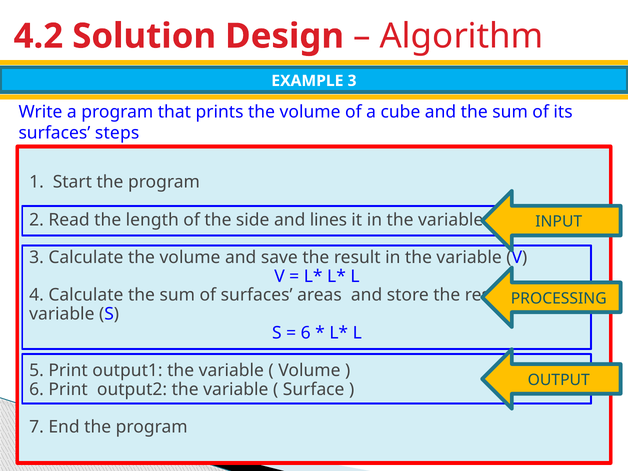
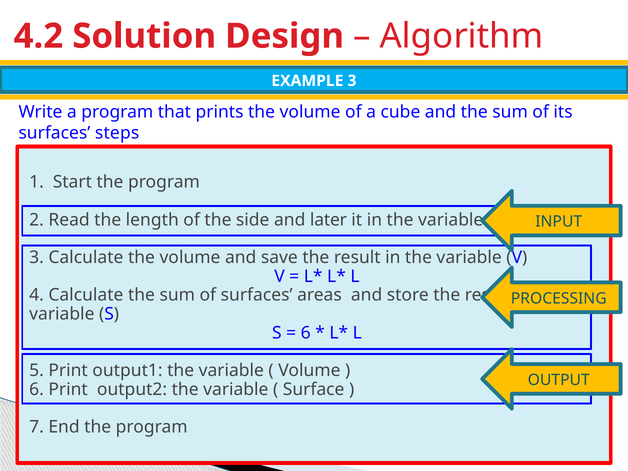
lines: lines -> later
